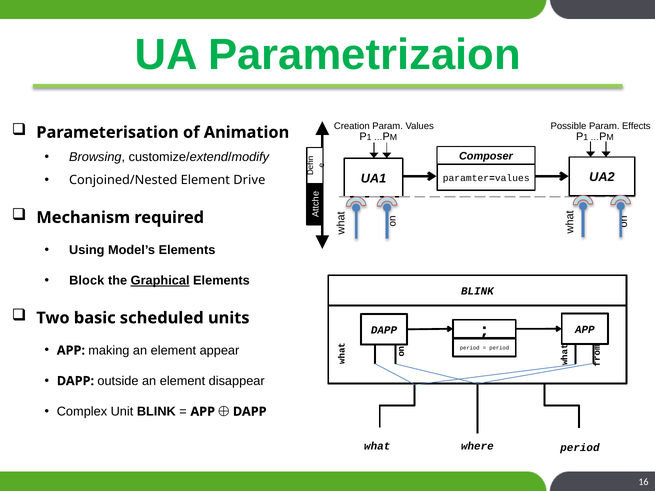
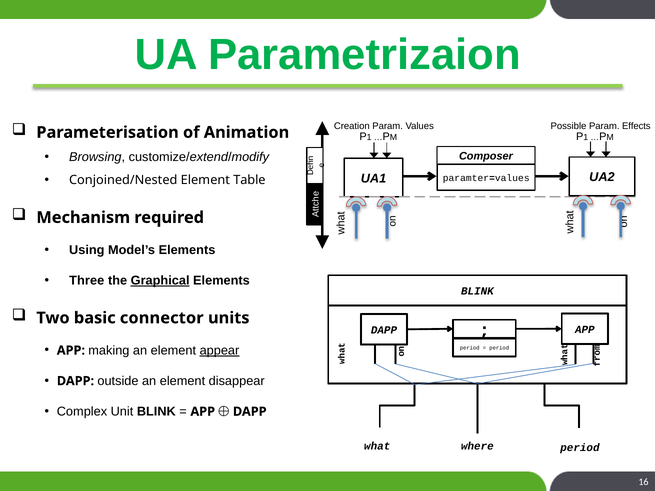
Drive: Drive -> Table
Block: Block -> Three
scheduled: scheduled -> connector
appear underline: none -> present
